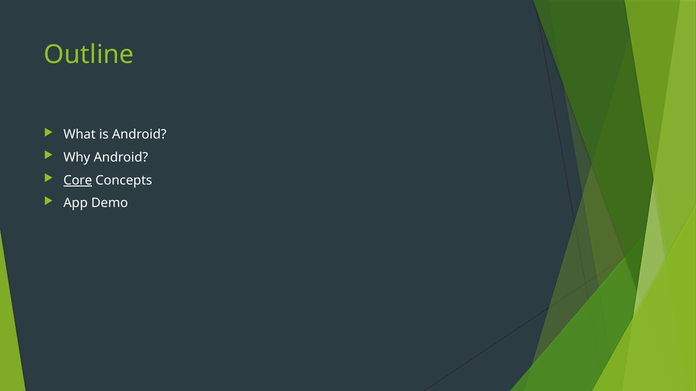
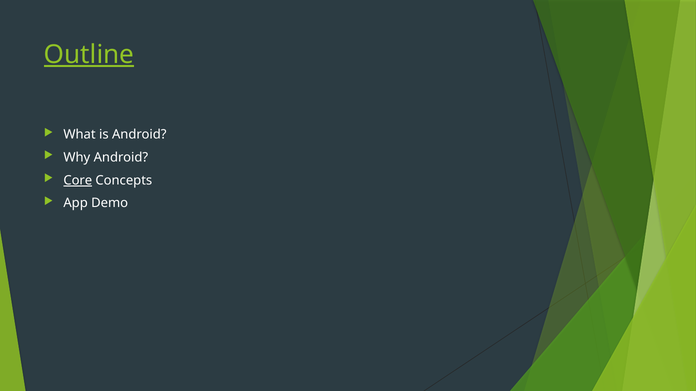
Outline underline: none -> present
